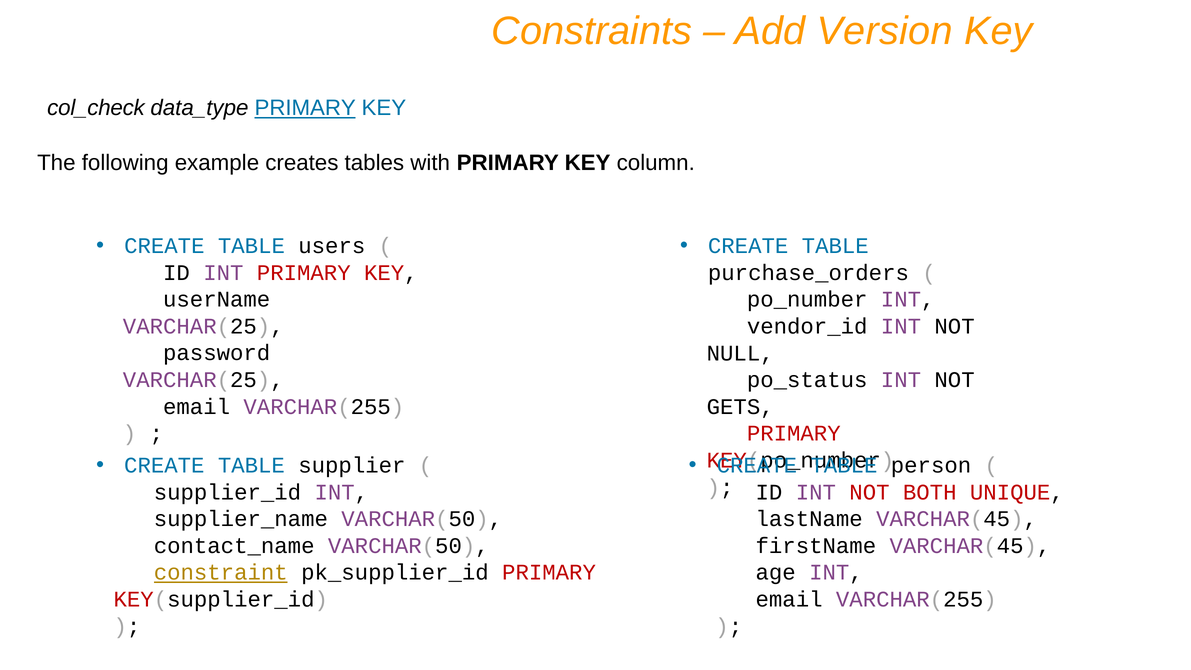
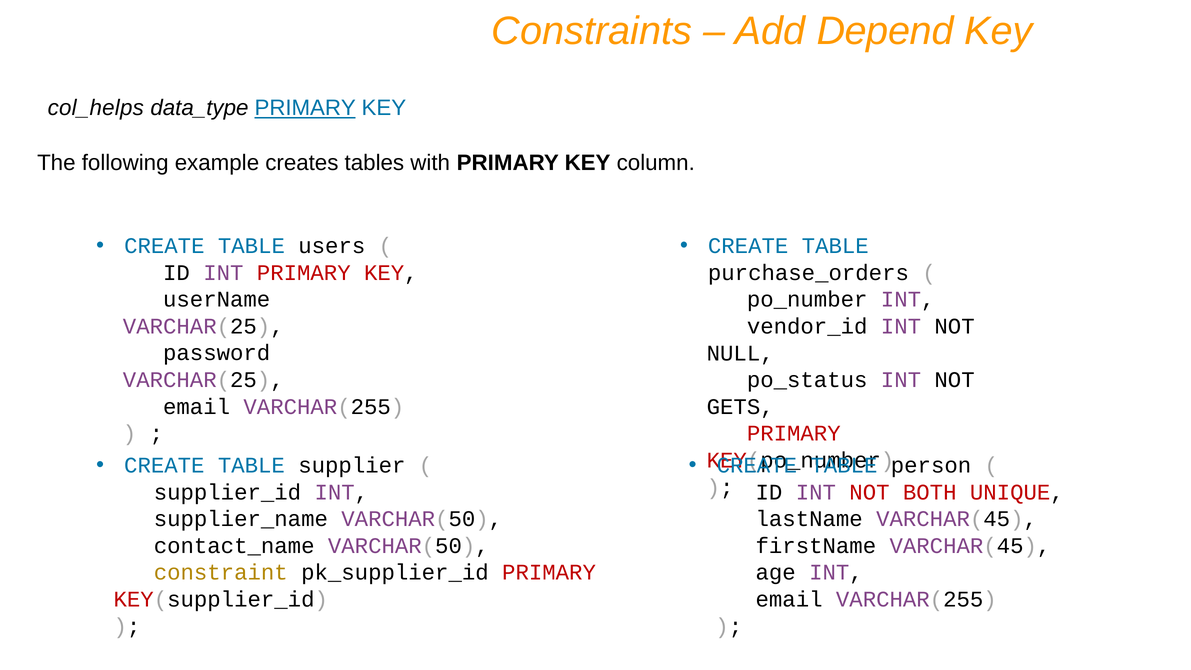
Version: Version -> Depend
col_check: col_check -> col_helps
constraint underline: present -> none
